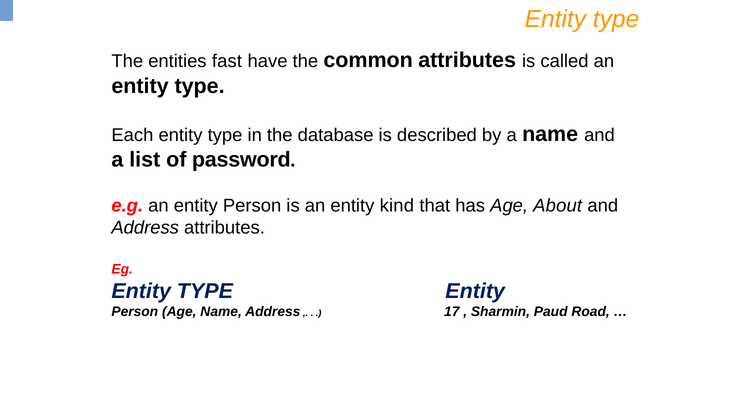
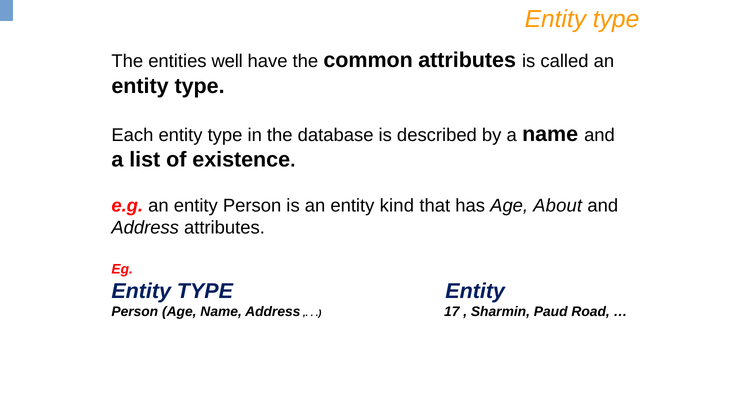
fast: fast -> well
password: password -> existence
